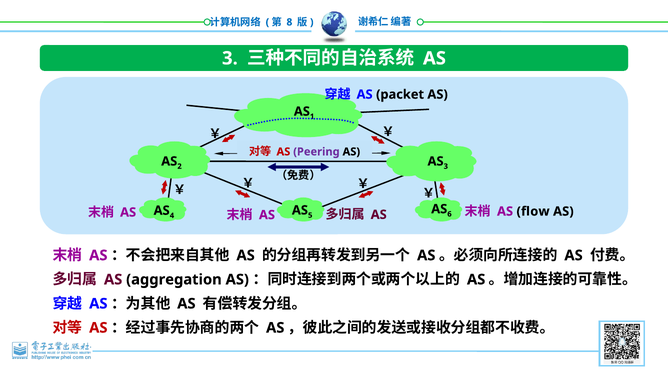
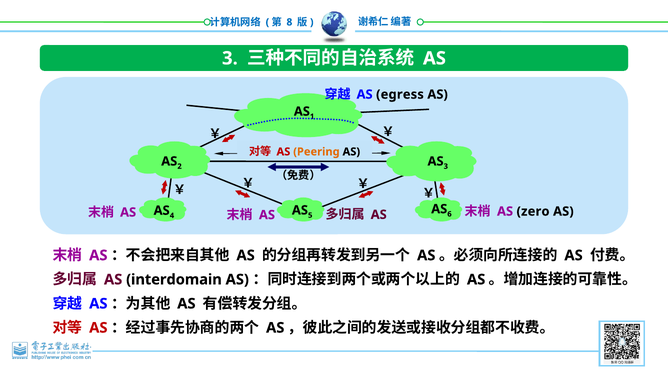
packet: packet -> egress
Peering colour: purple -> orange
flow: flow -> zero
aggregation: aggregation -> interdomain
